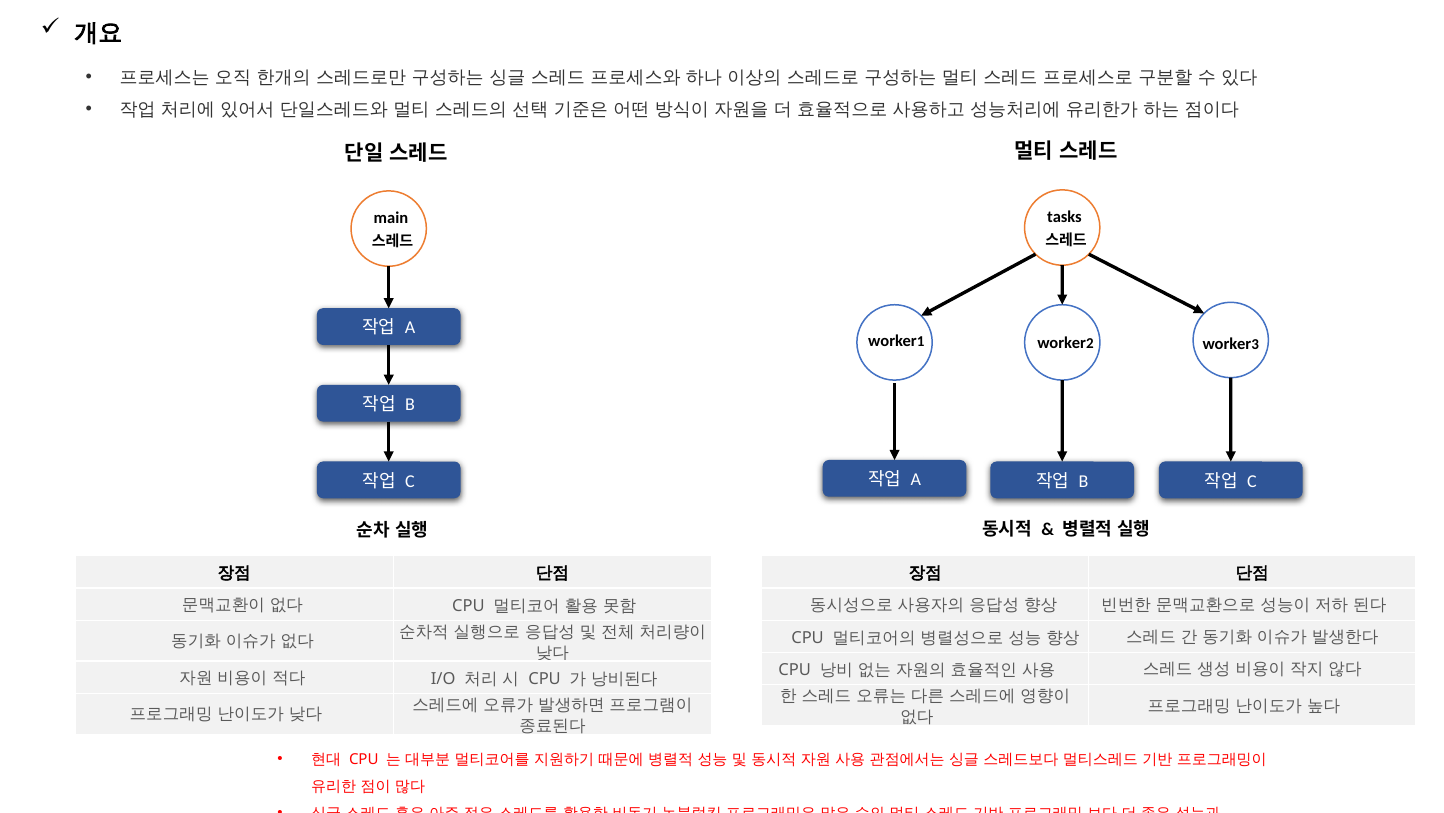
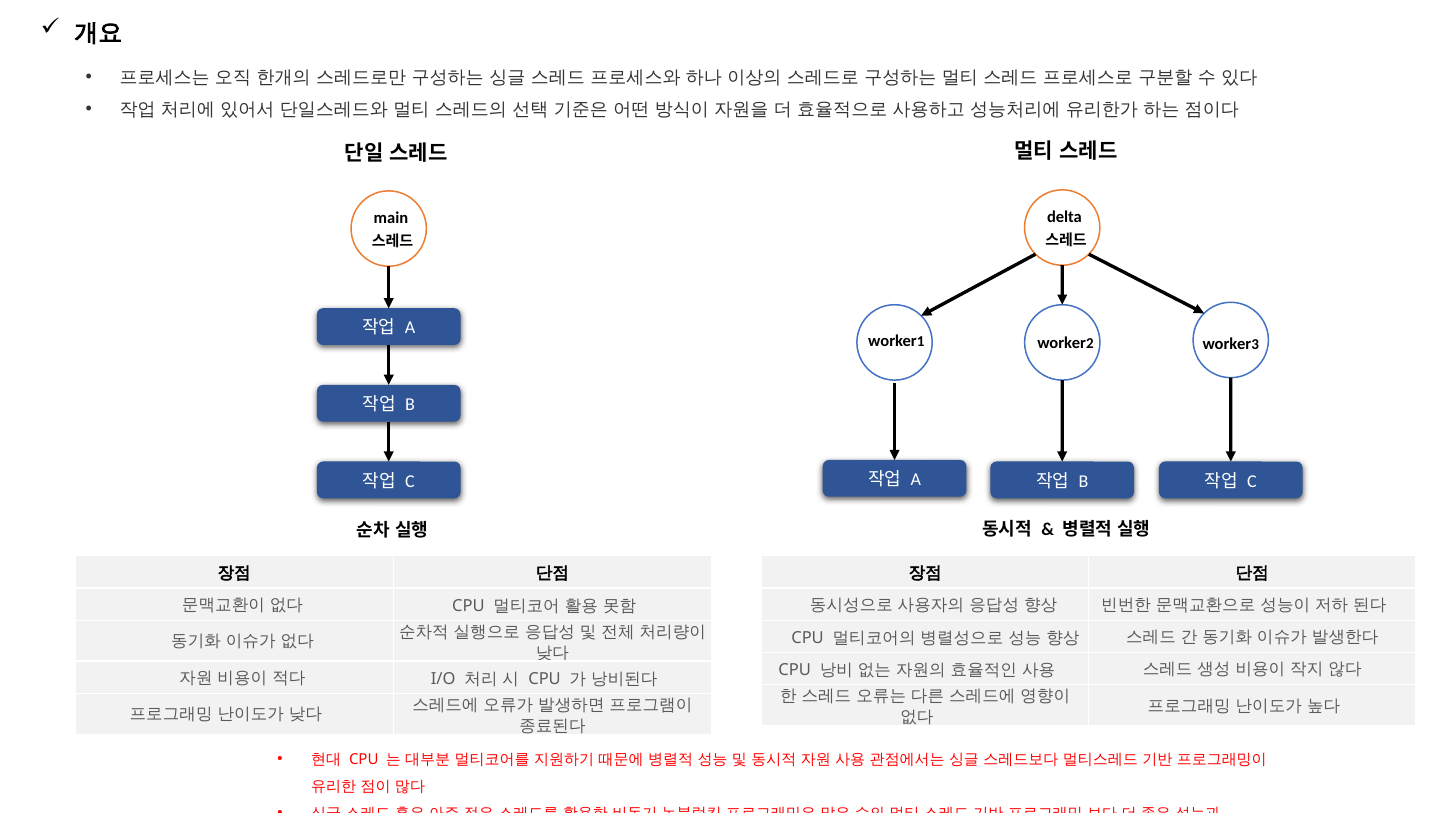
tasks: tasks -> delta
